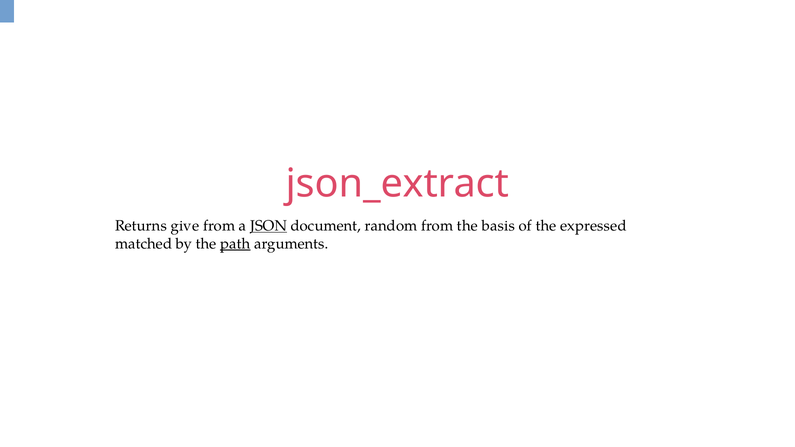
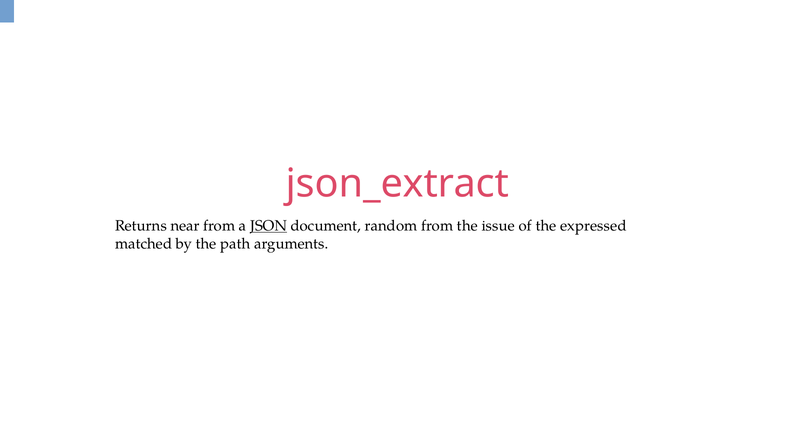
give: give -> near
basis: basis -> issue
path underline: present -> none
